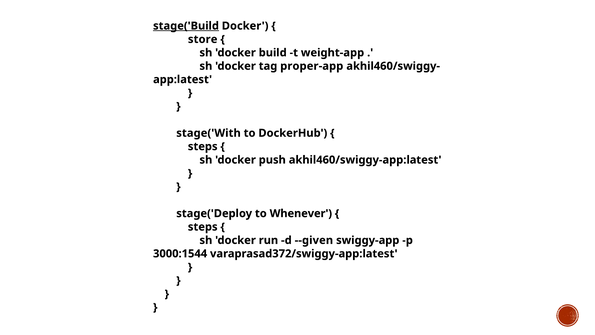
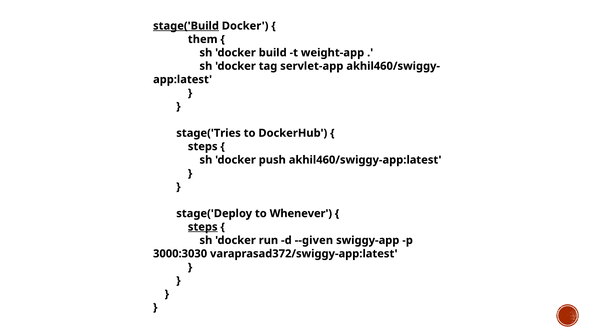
store: store -> them
proper-app: proper-app -> servlet-app
stage('With: stage('With -> stage('Tries
steps at (203, 227) underline: none -> present
3000:1544: 3000:1544 -> 3000:3030
